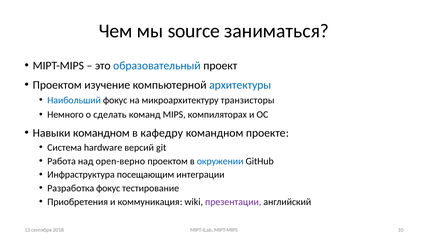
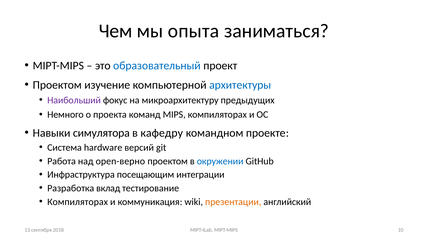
source: source -> опыта
Наибольший colour: blue -> purple
транзисторы: транзисторы -> предыдущих
сделать: сделать -> проекта
Навыки командном: командном -> симулятора
Разработка фокус: фокус -> вклад
Приобретения at (78, 202): Приобретения -> Компиляторах
презентации colour: purple -> orange
